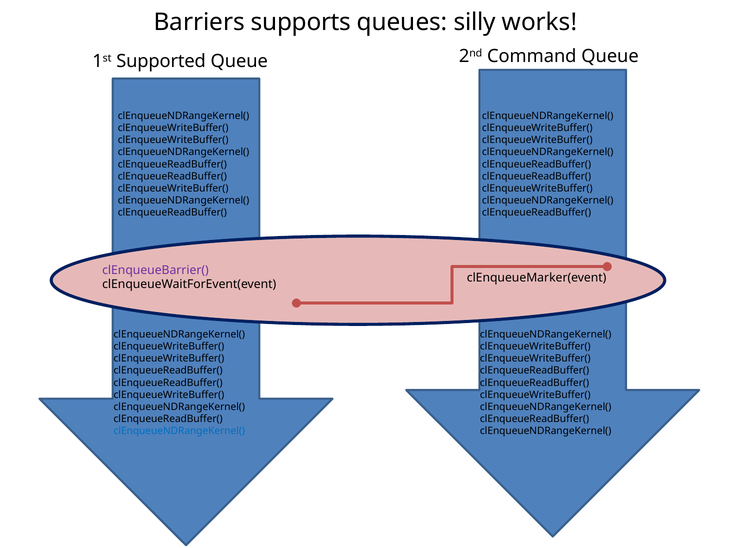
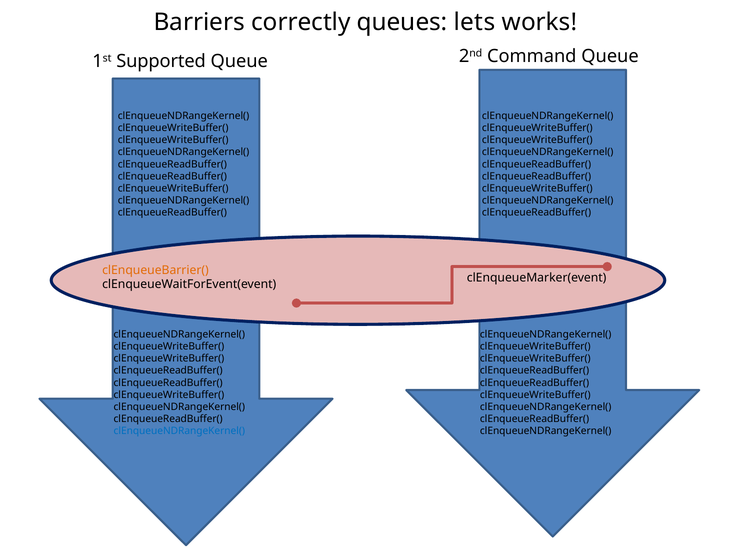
supports: supports -> correctly
silly: silly -> lets
clEnqueueBarrier( colour: purple -> orange
